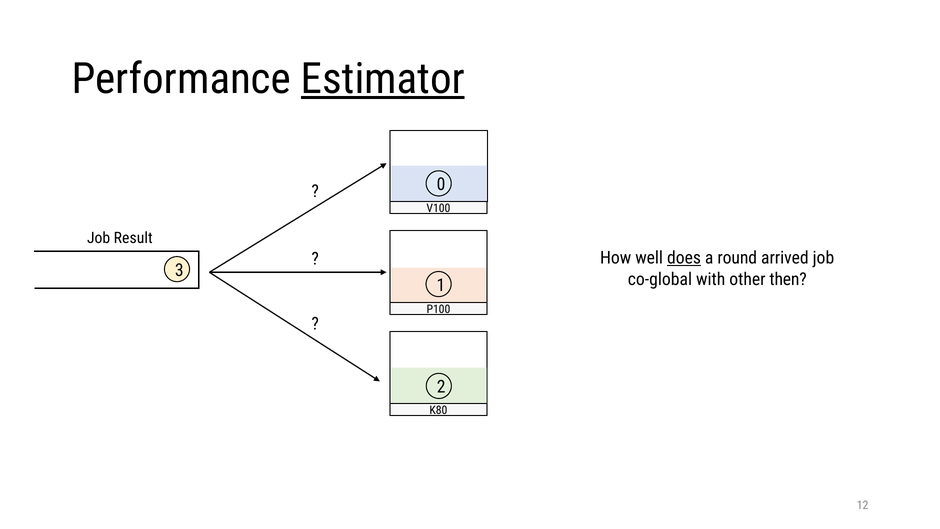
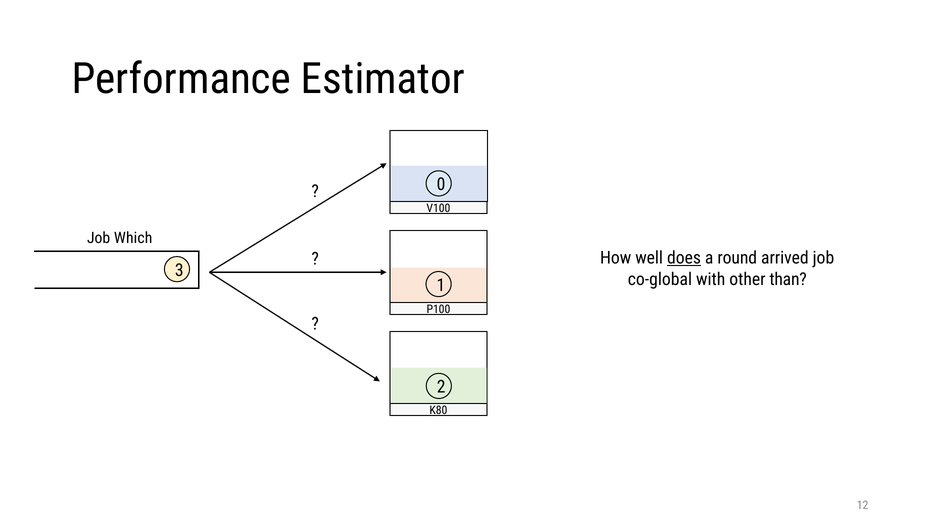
Estimator underline: present -> none
Result: Result -> Which
then: then -> than
